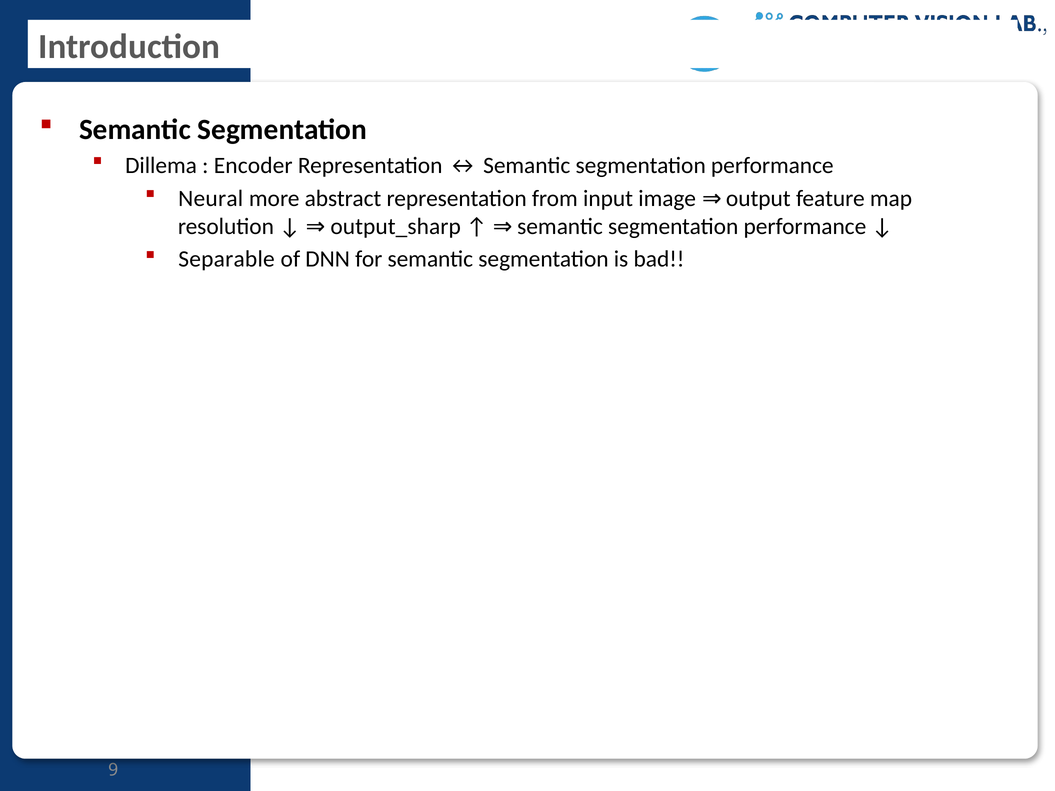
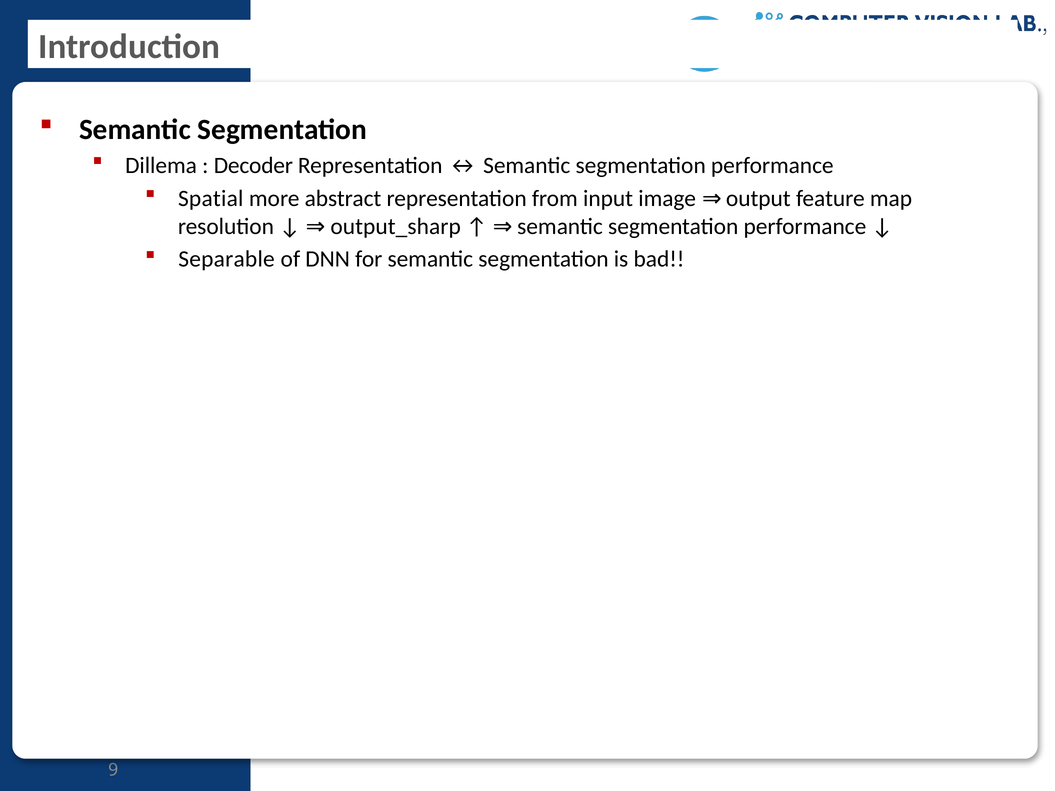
Encoder: Encoder -> Decoder
Neural: Neural -> Spatial
